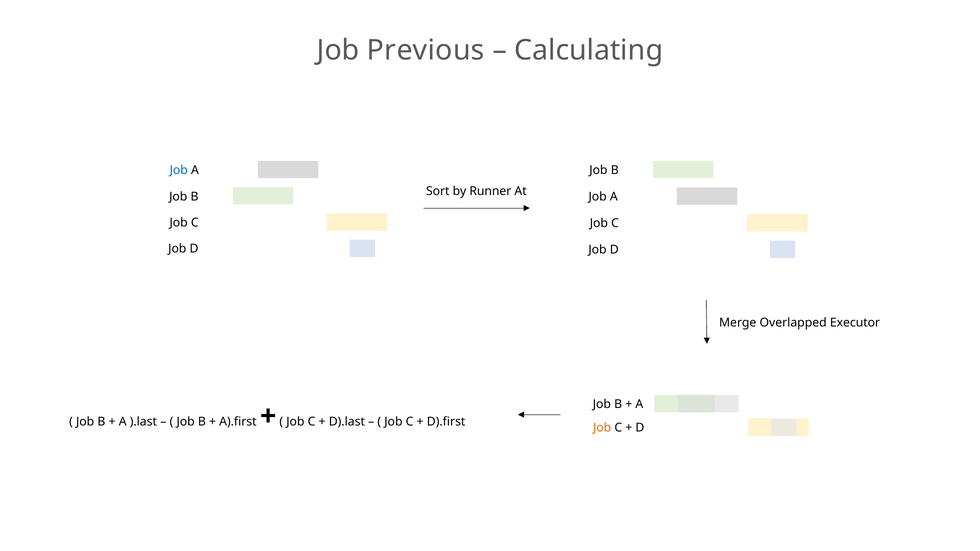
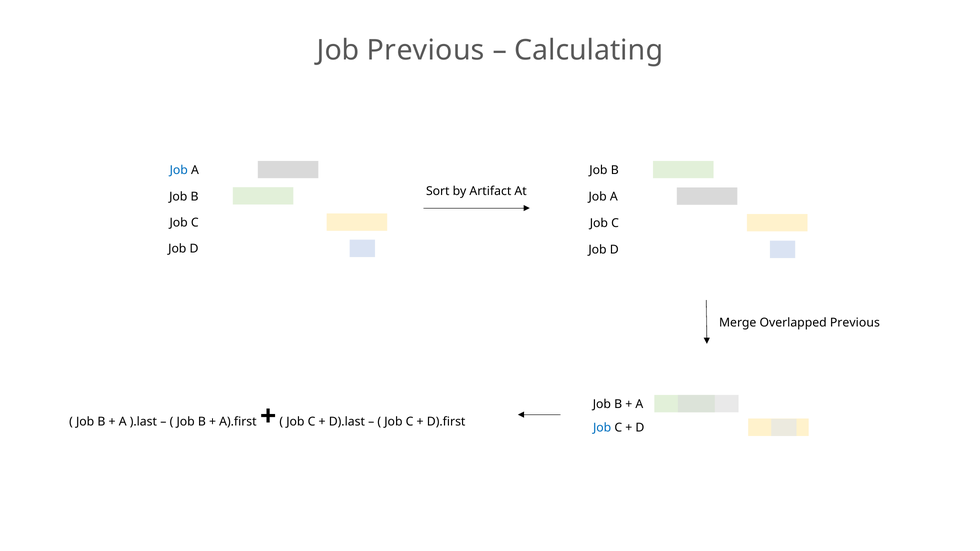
Runner: Runner -> Artifact
Overlapped Executor: Executor -> Previous
Job at (602, 428) colour: orange -> blue
